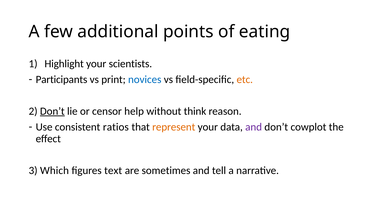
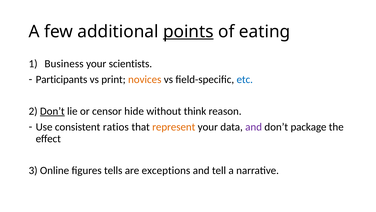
points underline: none -> present
Highlight: Highlight -> Business
novices colour: blue -> orange
etc colour: orange -> blue
help: help -> hide
cowplot: cowplot -> package
Which: Which -> Online
text: text -> tells
sometimes: sometimes -> exceptions
